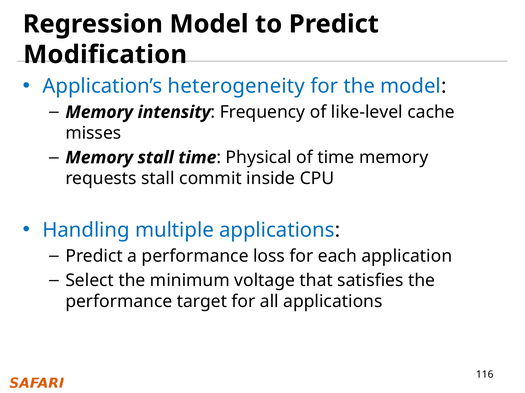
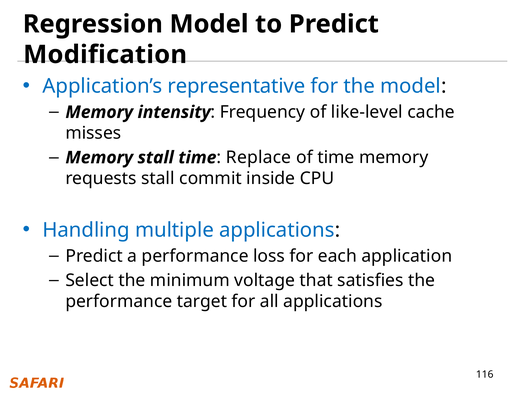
heterogeneity: heterogeneity -> representative
Physical: Physical -> Replace
